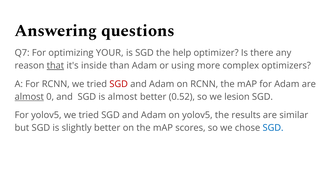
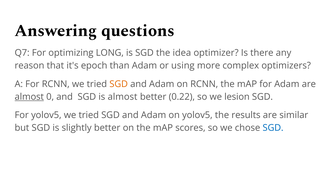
YOUR: YOUR -> LONG
help: help -> idea
that underline: present -> none
inside: inside -> epoch
SGD at (119, 84) colour: red -> orange
0.52: 0.52 -> 0.22
